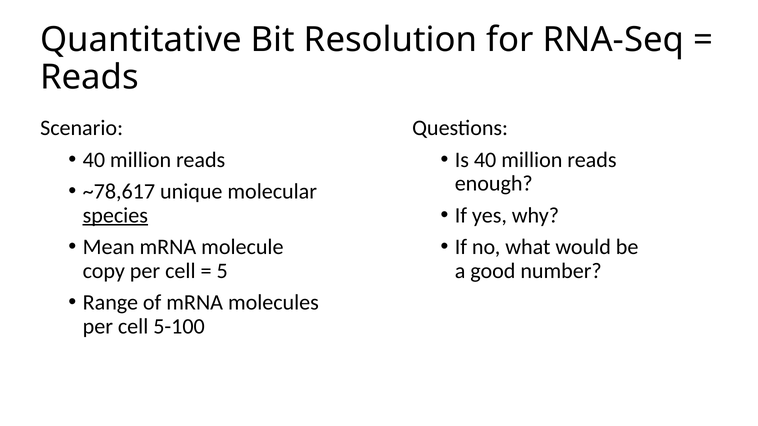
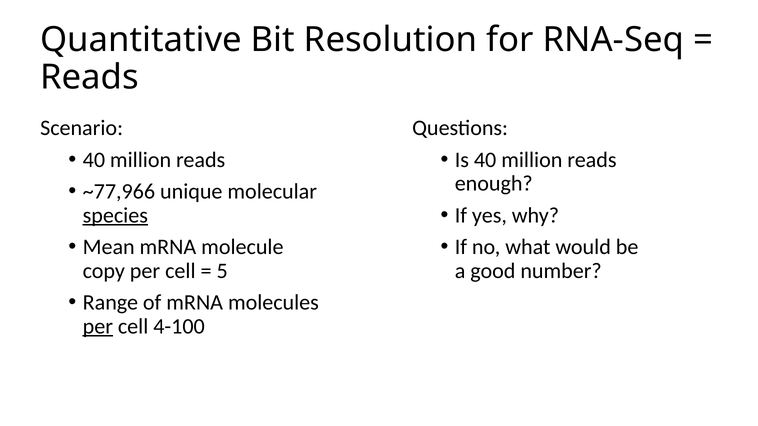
~78,617: ~78,617 -> ~77,966
per at (98, 327) underline: none -> present
5-100: 5-100 -> 4-100
